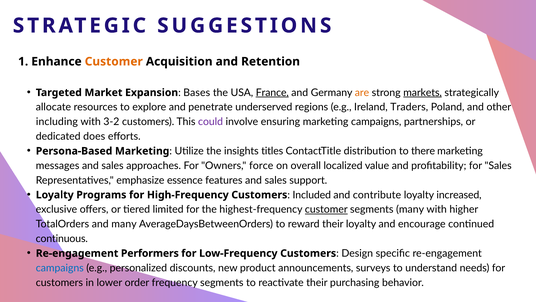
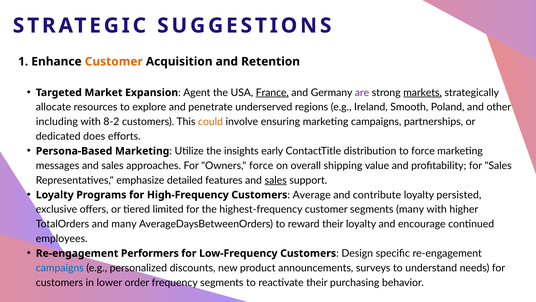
Bases: Bases -> Agent
are colour: orange -> purple
Traders: Traders -> Smooth
3-2: 3-2 -> 8-2
could colour: purple -> orange
titles: titles -> early
to there: there -> force
localized: localized -> shipping
essence: essence -> detailed
sales at (276, 180) underline: none -> present
Included: Included -> Average
increased: increased -> persisted
customer at (326, 209) underline: present -> none
continuous: continuous -> employees
